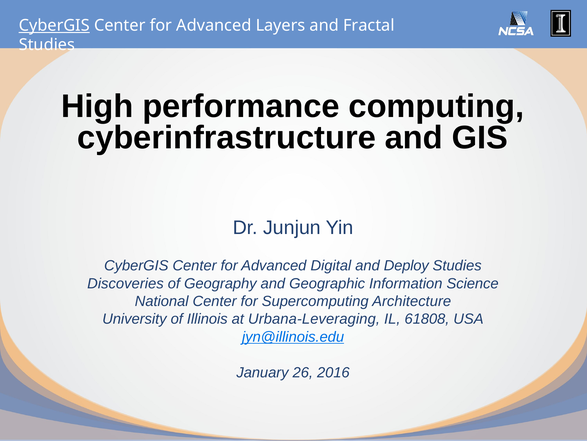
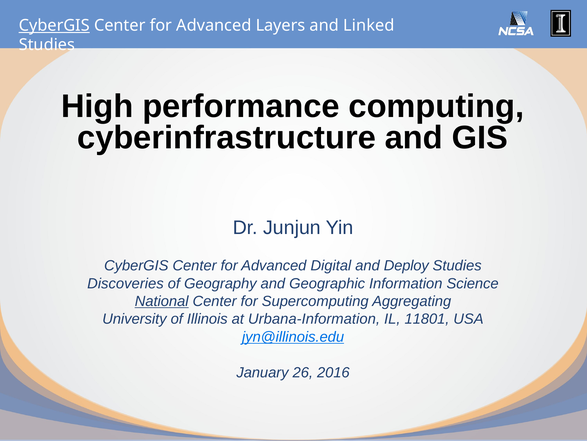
Fractal: Fractal -> Linked
National underline: none -> present
Architecture: Architecture -> Aggregating
Urbana-Leveraging: Urbana-Leveraging -> Urbana-Information
61808: 61808 -> 11801
